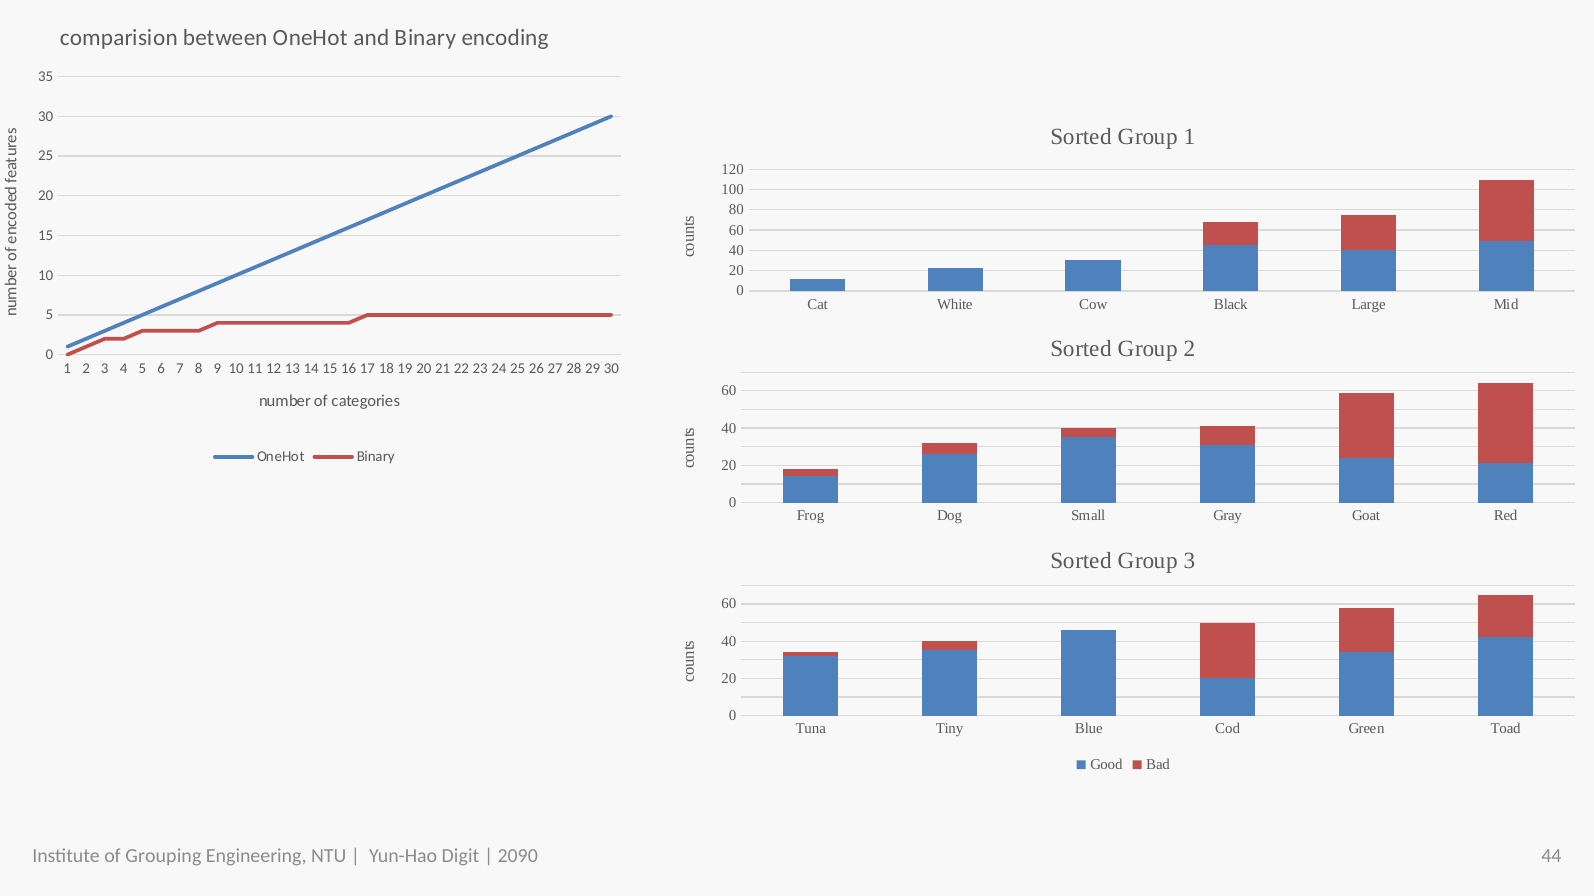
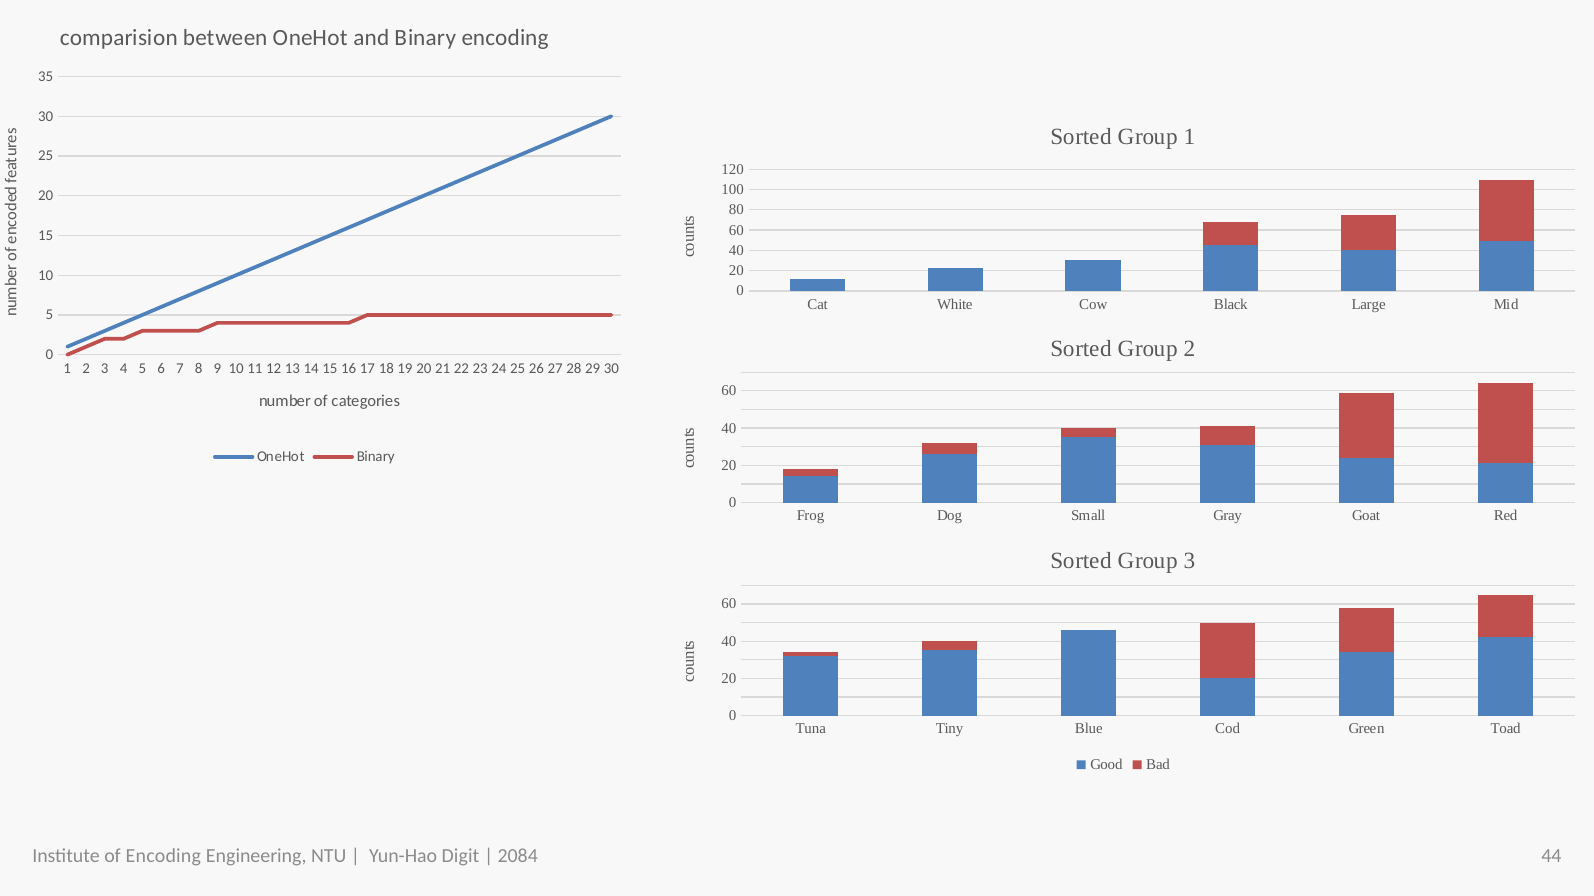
of Grouping: Grouping -> Encoding
2090: 2090 -> 2084
